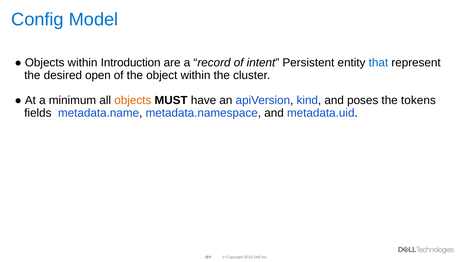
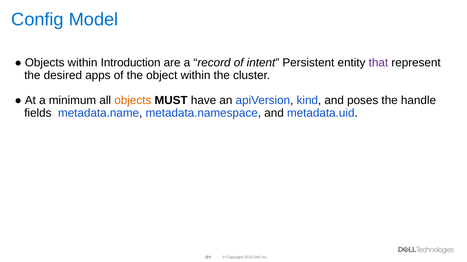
that colour: blue -> purple
open: open -> apps
tokens: tokens -> handle
